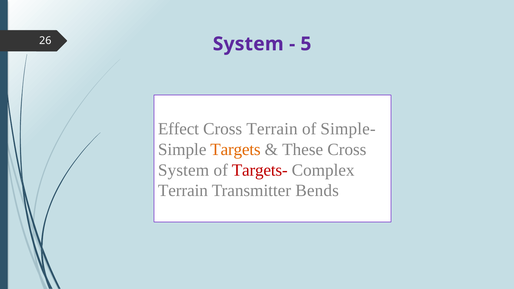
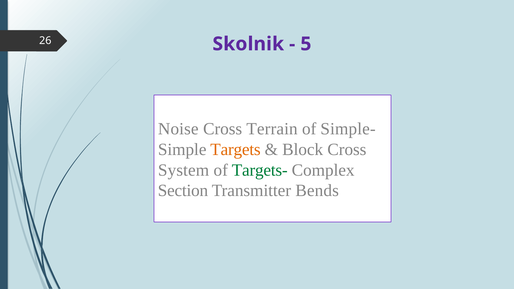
26 System: System -> Skolnik
Effect: Effect -> Noise
These: These -> Block
Targets- colour: red -> green
Terrain at (183, 191): Terrain -> Section
